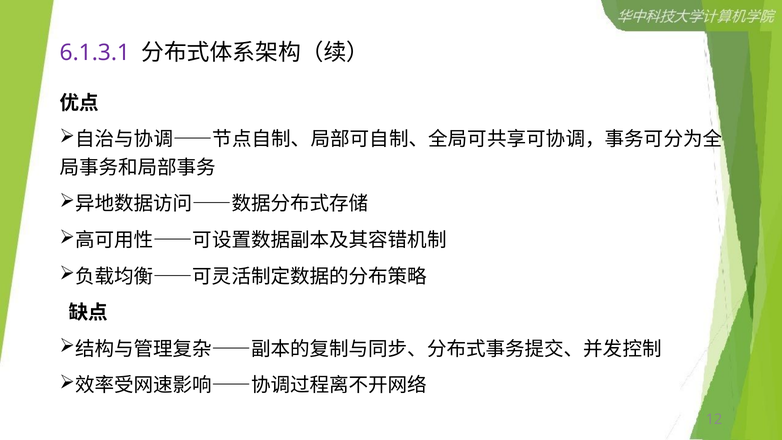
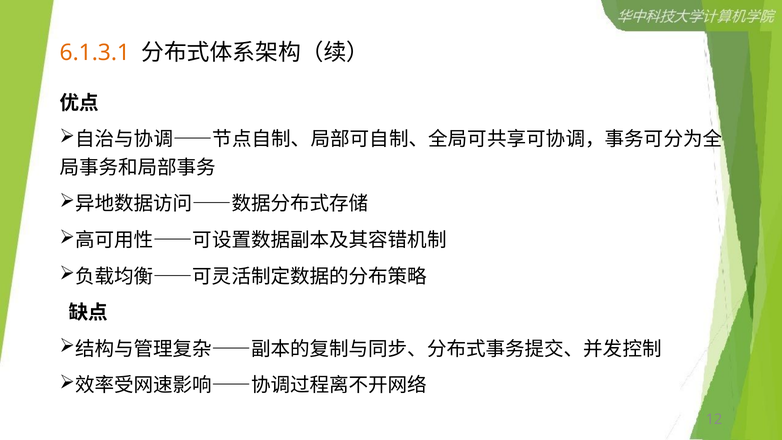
6.1.3.1 colour: purple -> orange
